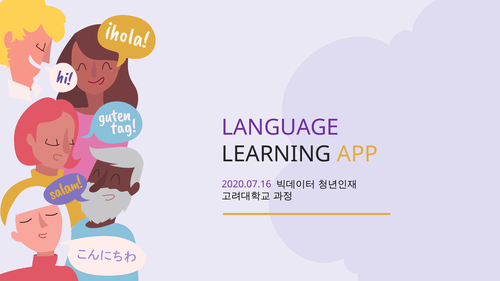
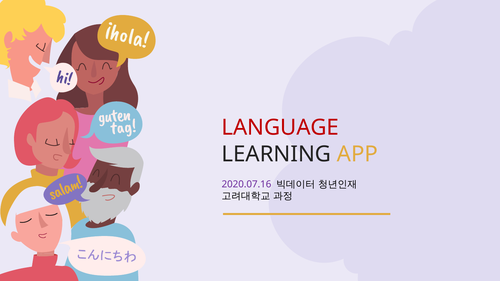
LANGUAGE colour: purple -> red
